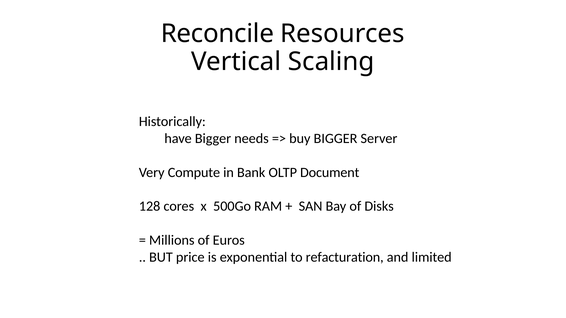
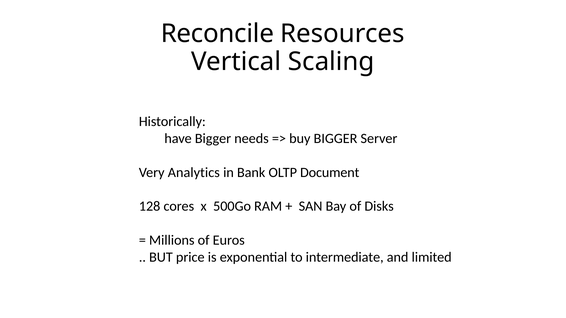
Compute: Compute -> Analytics
refacturation: refacturation -> intermediate
